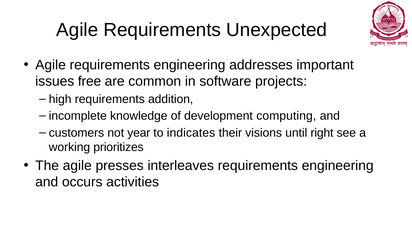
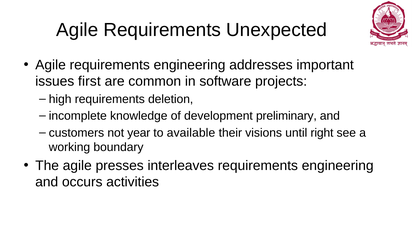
free: free -> first
addition: addition -> deletion
computing: computing -> preliminary
indicates: indicates -> available
prioritizes: prioritizes -> boundary
